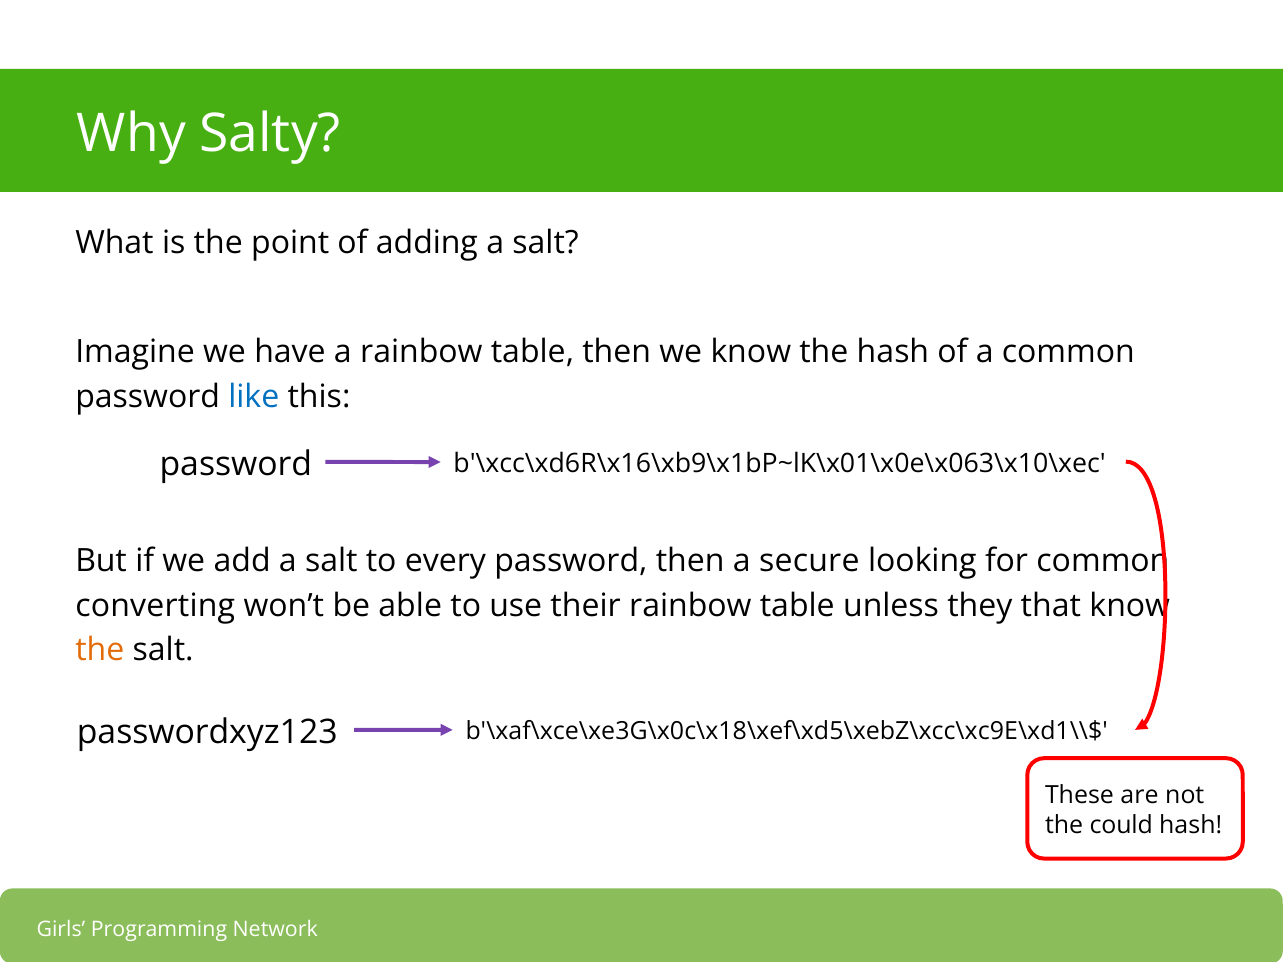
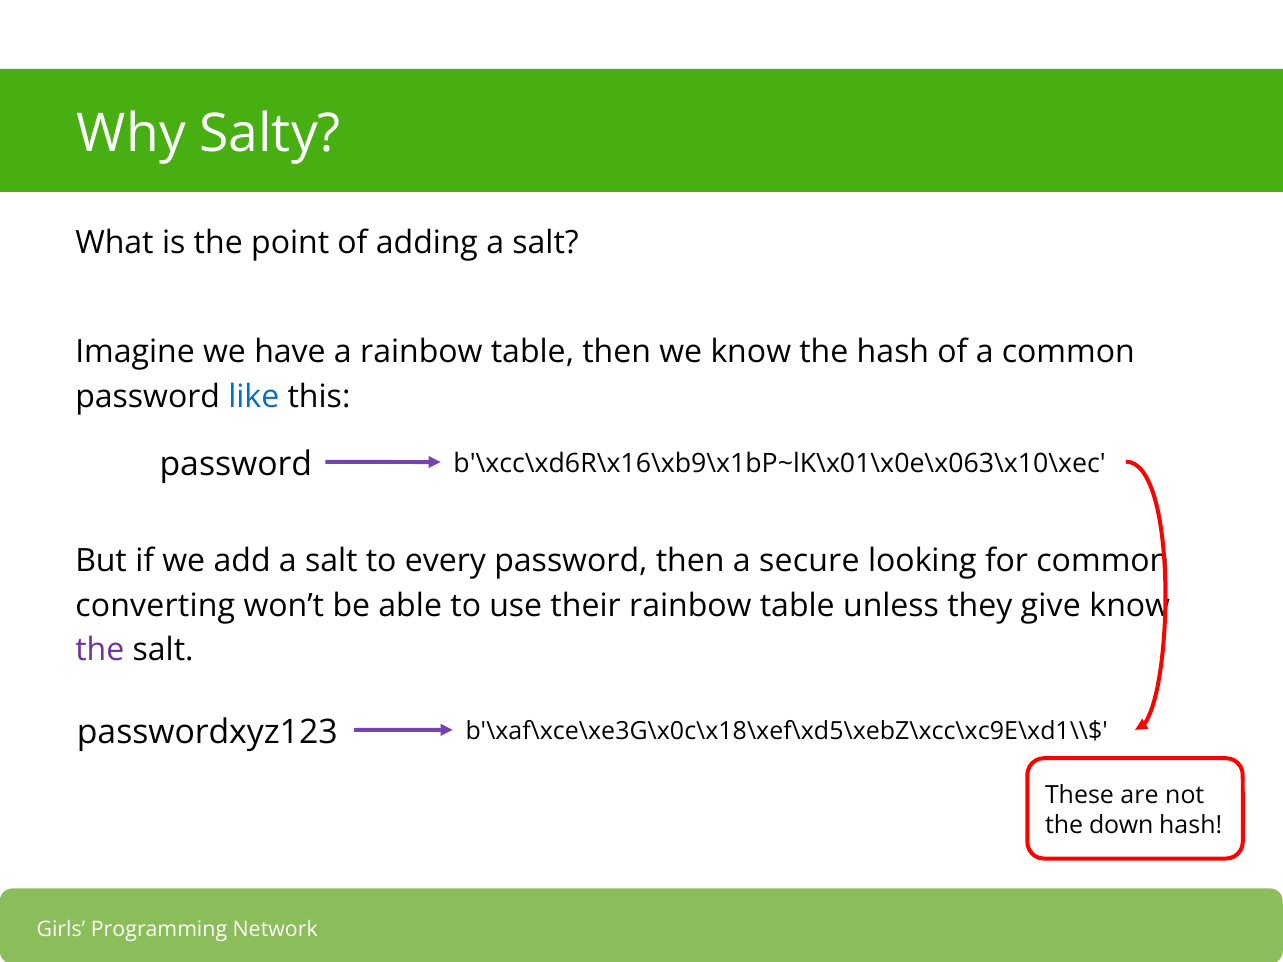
that: that -> give
the at (100, 650) colour: orange -> purple
could: could -> down
